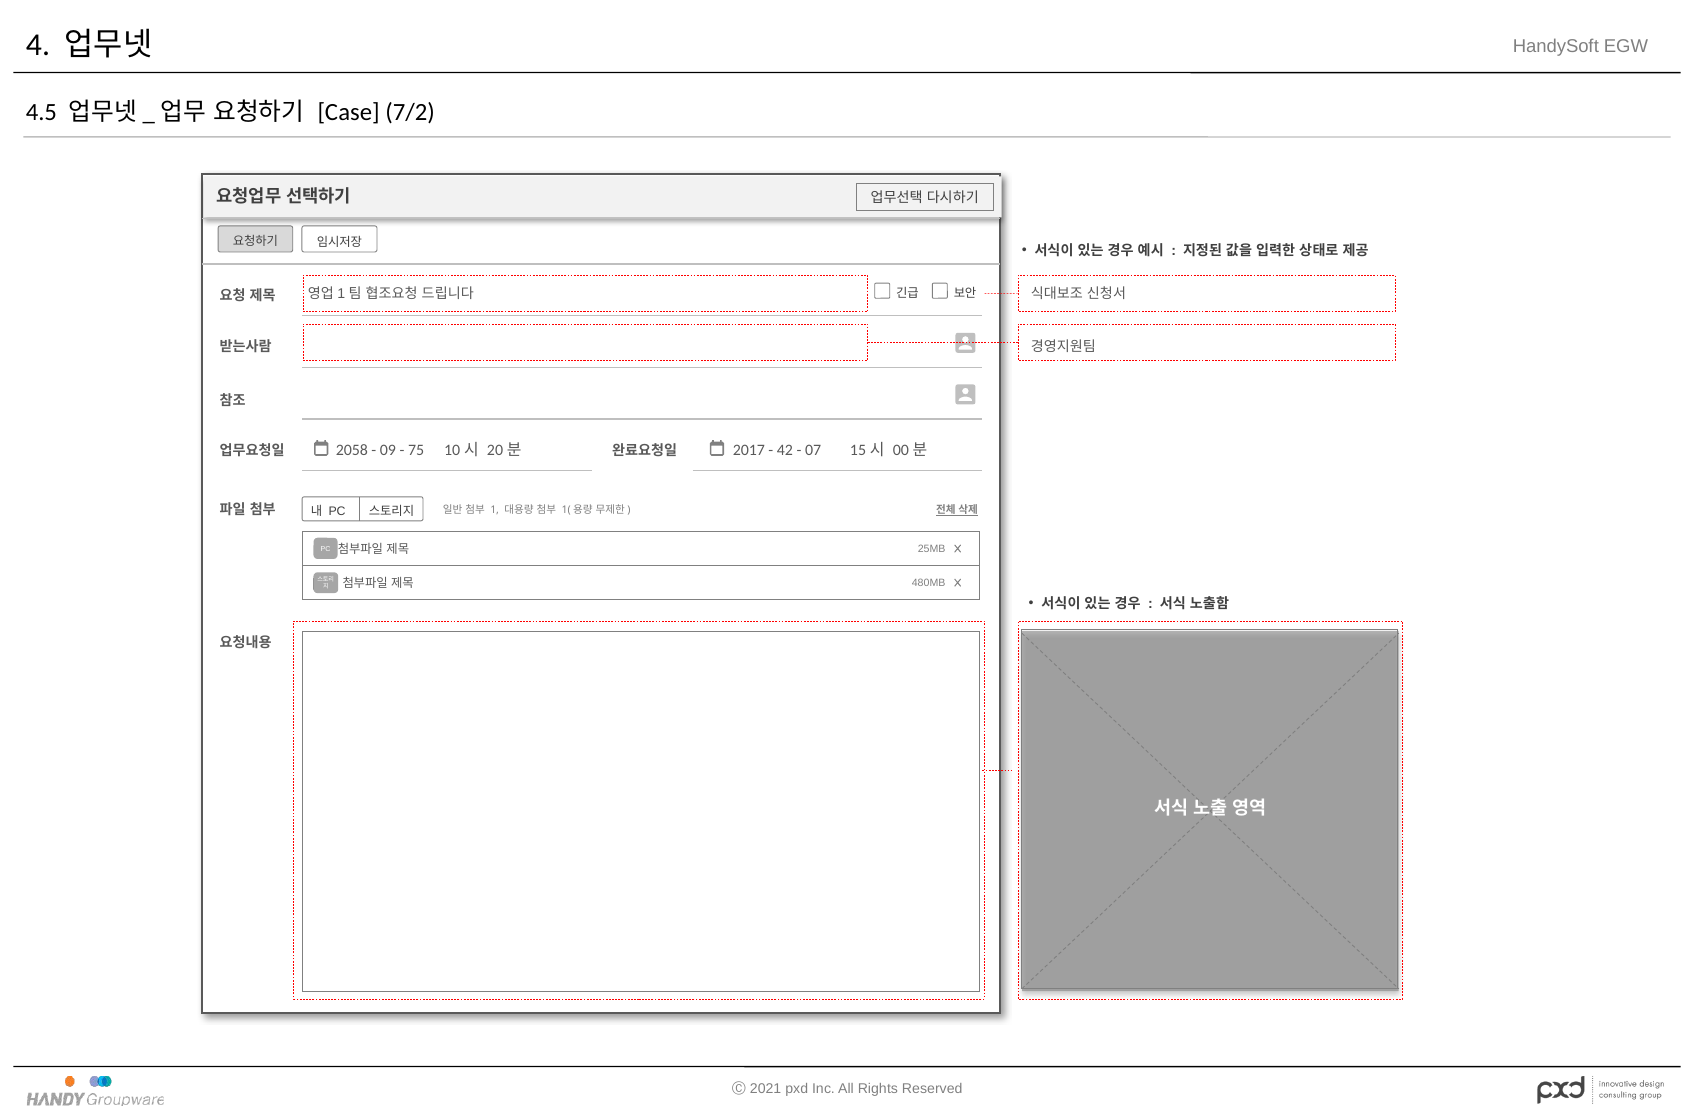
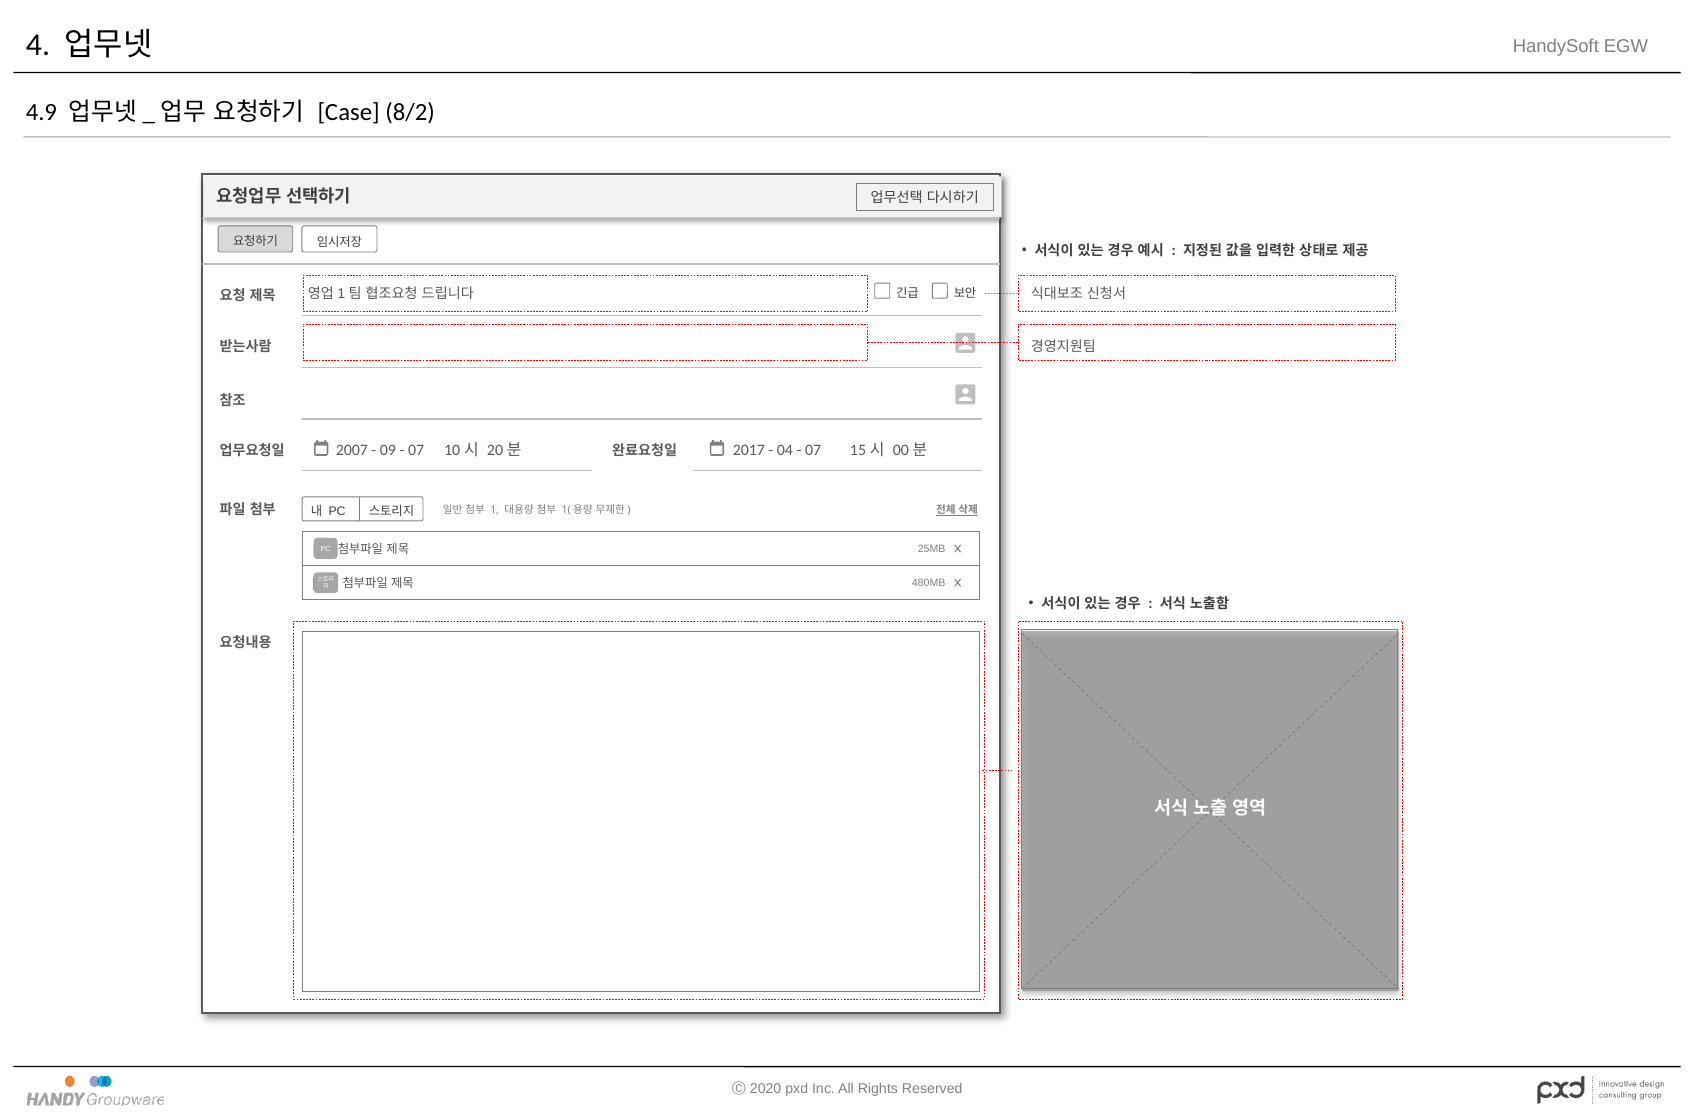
4.5: 4.5 -> 4.9
7/2: 7/2 -> 8/2
2058: 2058 -> 2007
75 at (416, 450): 75 -> 07
42: 42 -> 04
2021: 2021 -> 2020
